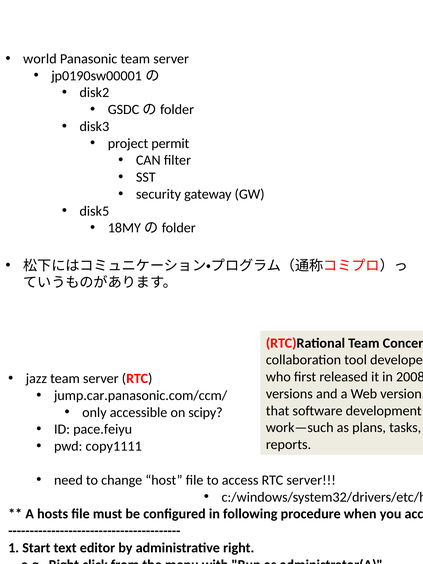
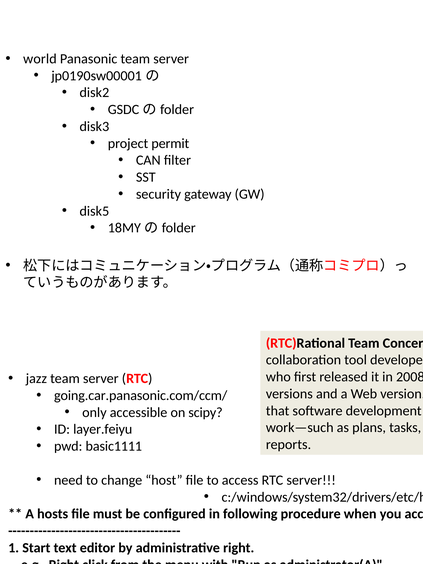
jump.car.panasonic.com/ccm/: jump.car.panasonic.com/ccm/ -> going.car.panasonic.com/ccm/
pace.feiyu: pace.feiyu -> layer.feiyu
copy1111: copy1111 -> basic1111
